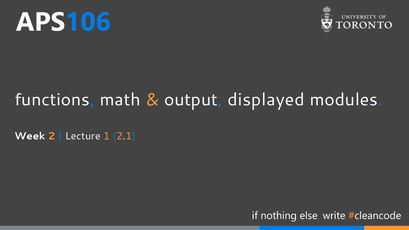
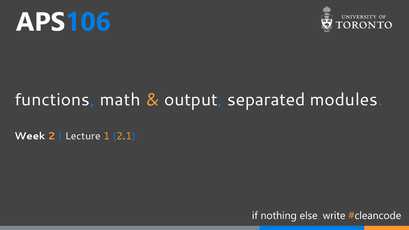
displayed: displayed -> separated
